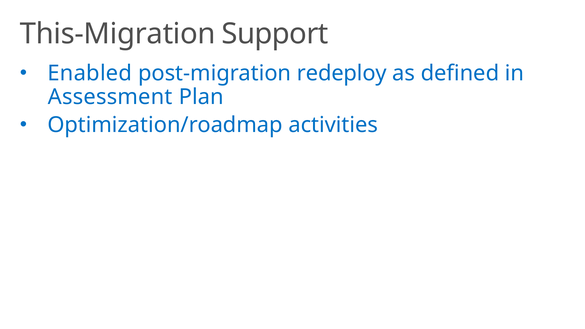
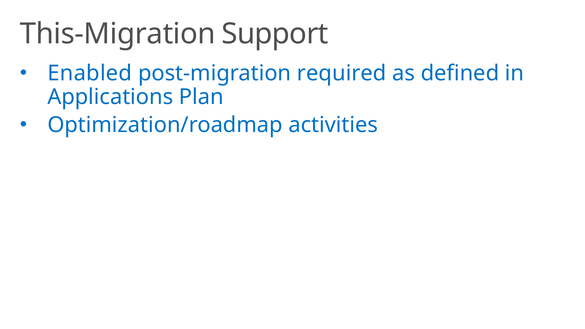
redeploy: redeploy -> required
Assessment: Assessment -> Applications
